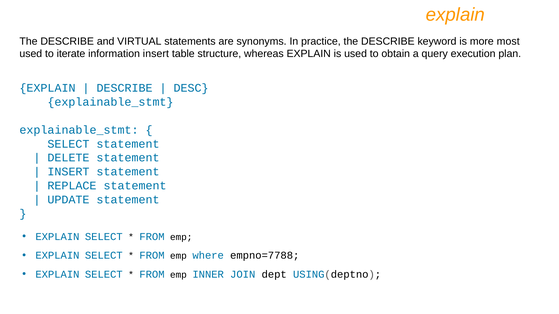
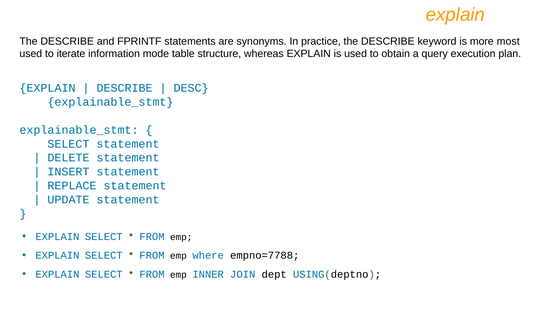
VIRTUAL: VIRTUAL -> FPRINTF
information insert: insert -> mode
